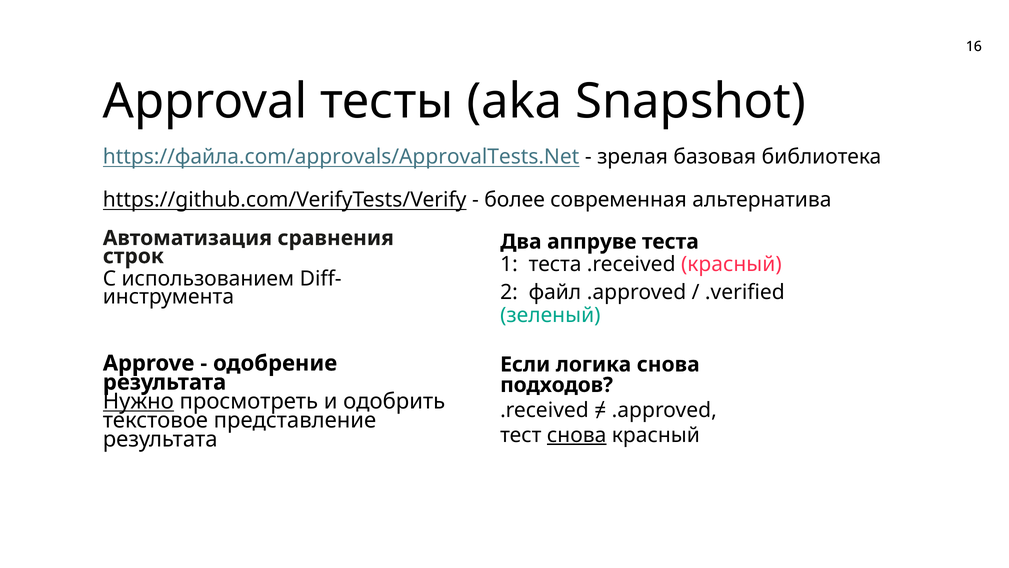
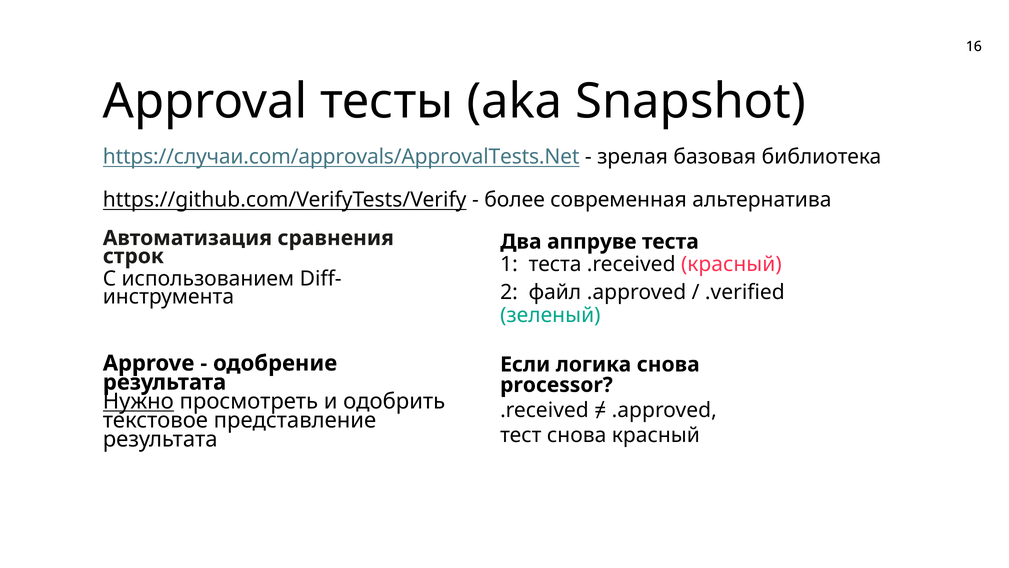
https://файла.com/approvals/ApprovalTests.Net: https://файла.com/approvals/ApprovalTests.Net -> https://случаи.com/approvals/ApprovalTests.Net
подходов: подходов -> processor
снова at (577, 435) underline: present -> none
